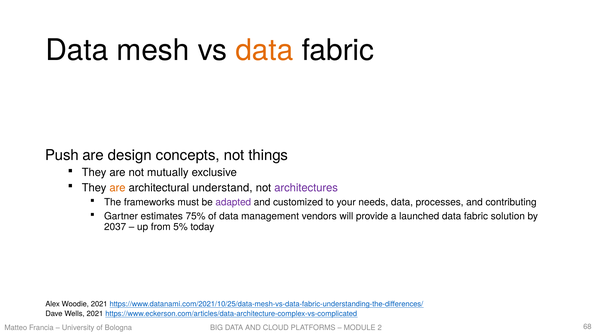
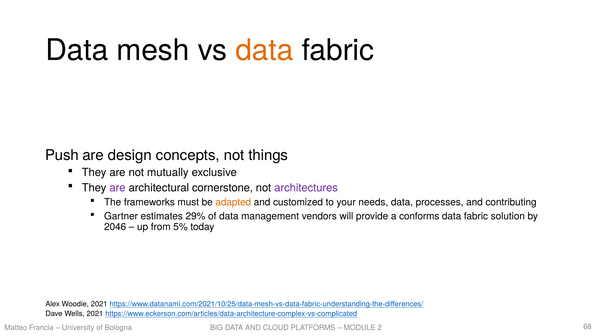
are at (117, 187) colour: orange -> purple
understand: understand -> cornerstone
adapted colour: purple -> orange
75%: 75% -> 29%
launched: launched -> conforms
2037: 2037 -> 2046
